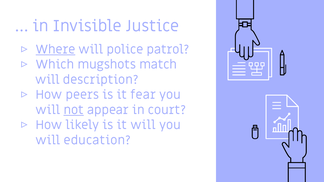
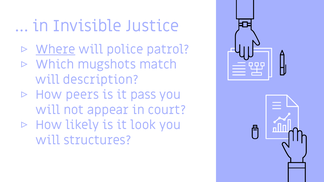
fear: fear -> pass
not underline: present -> none
it will: will -> look
education: education -> structures
